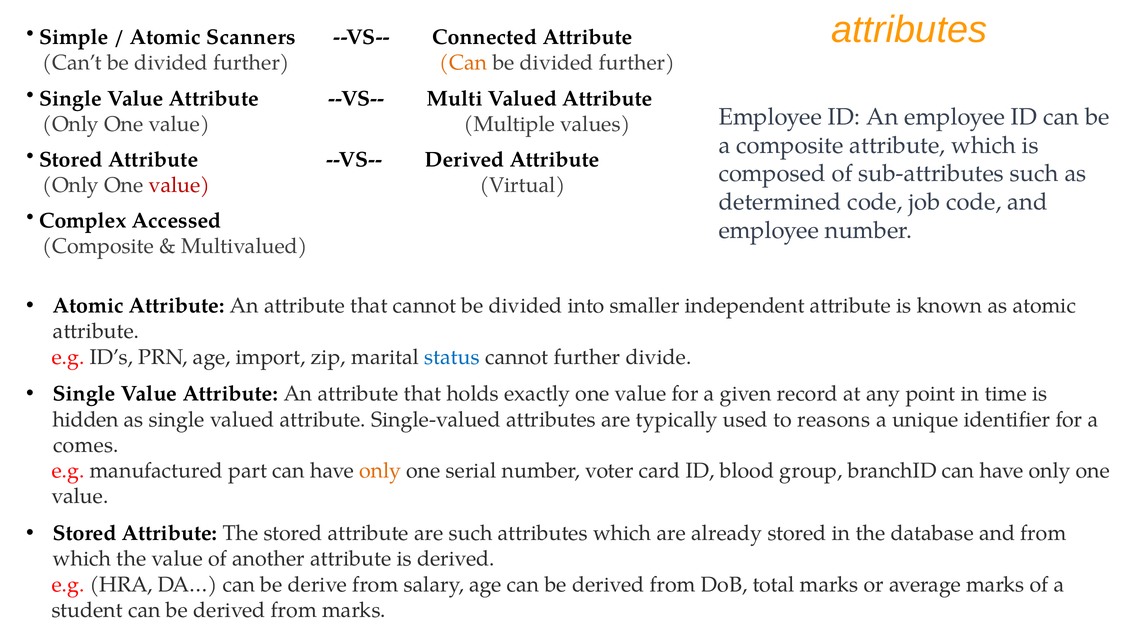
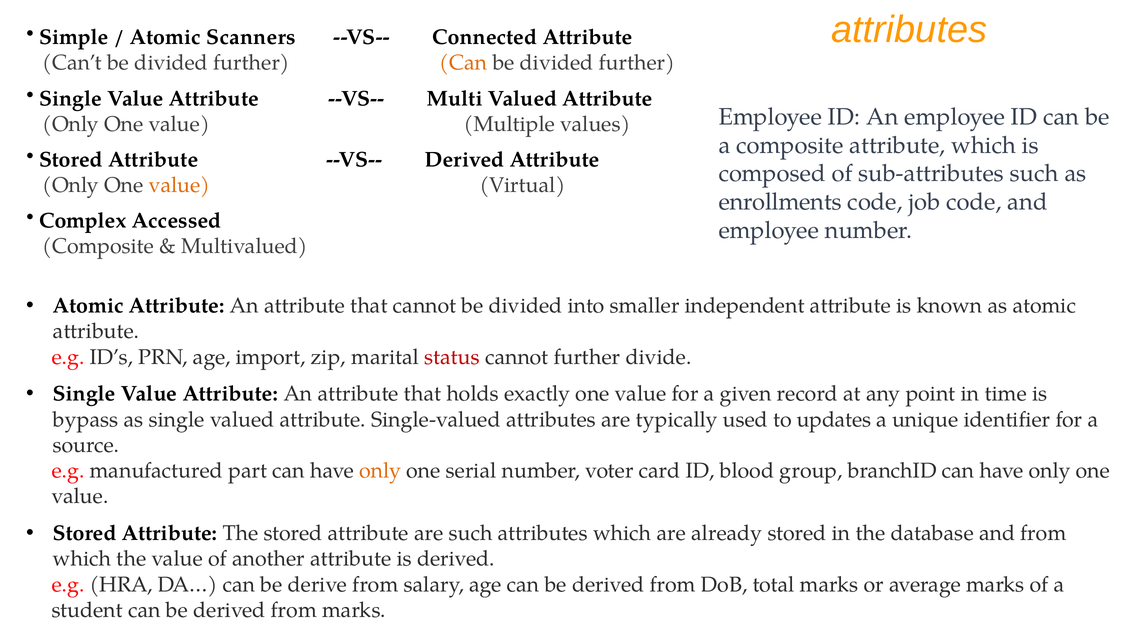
value at (179, 185) colour: red -> orange
determined: determined -> enrollments
status colour: blue -> red
hidden: hidden -> bypass
reasons: reasons -> updates
comes: comes -> source
